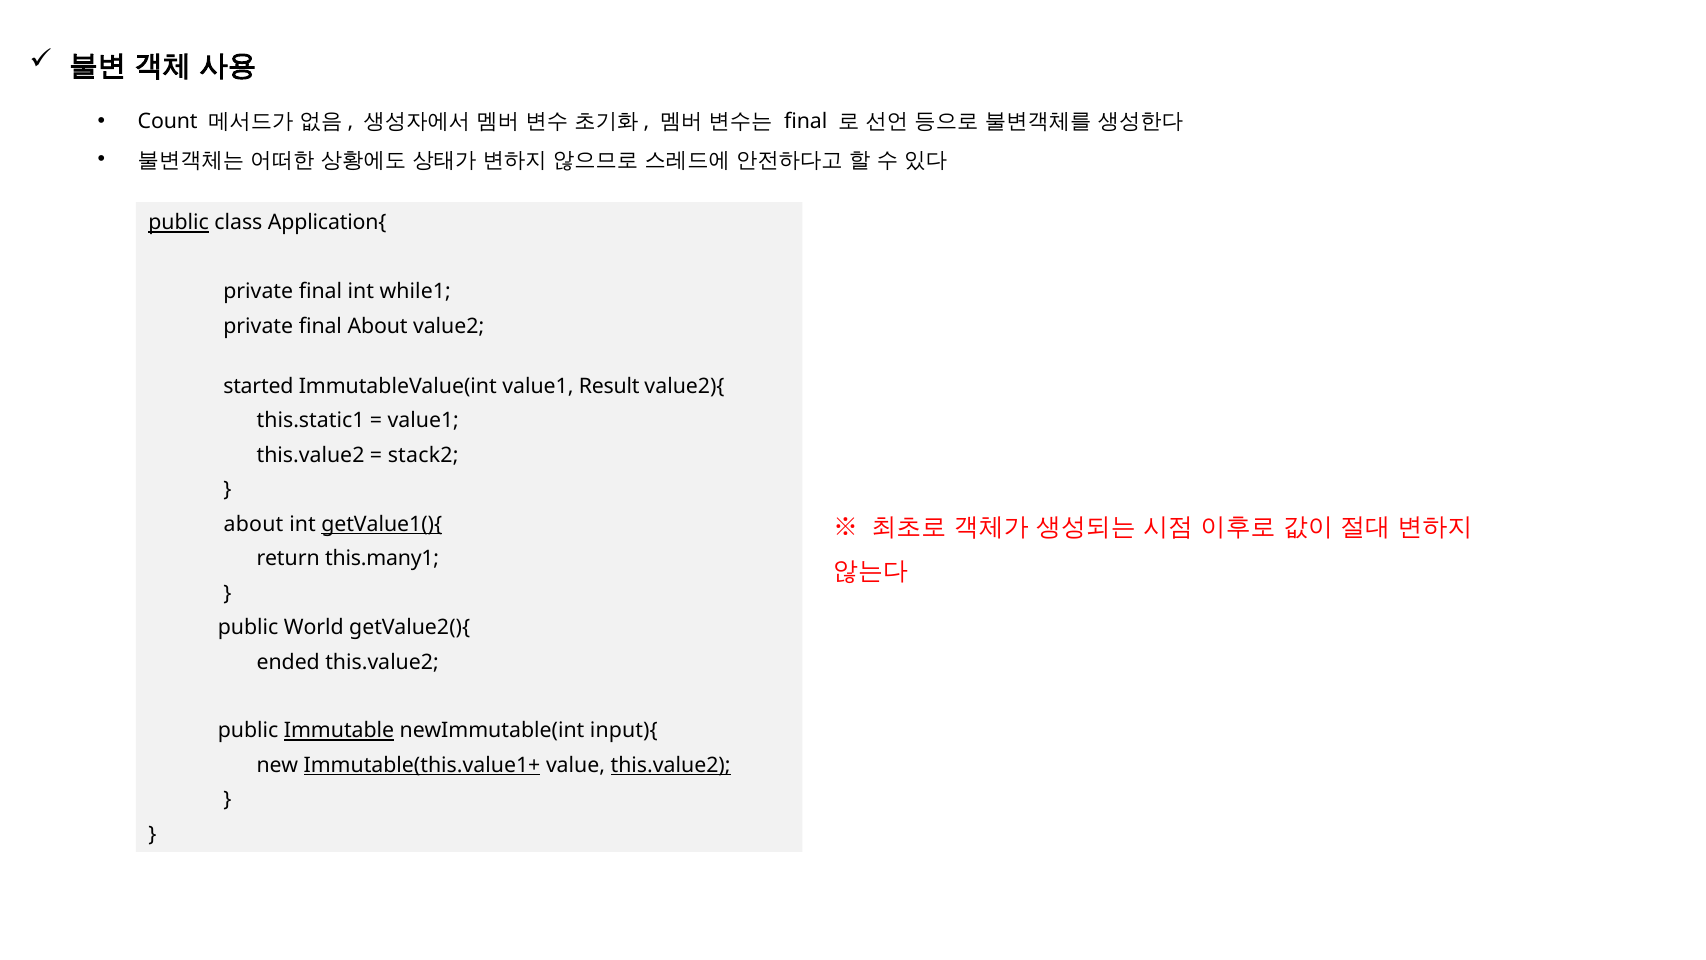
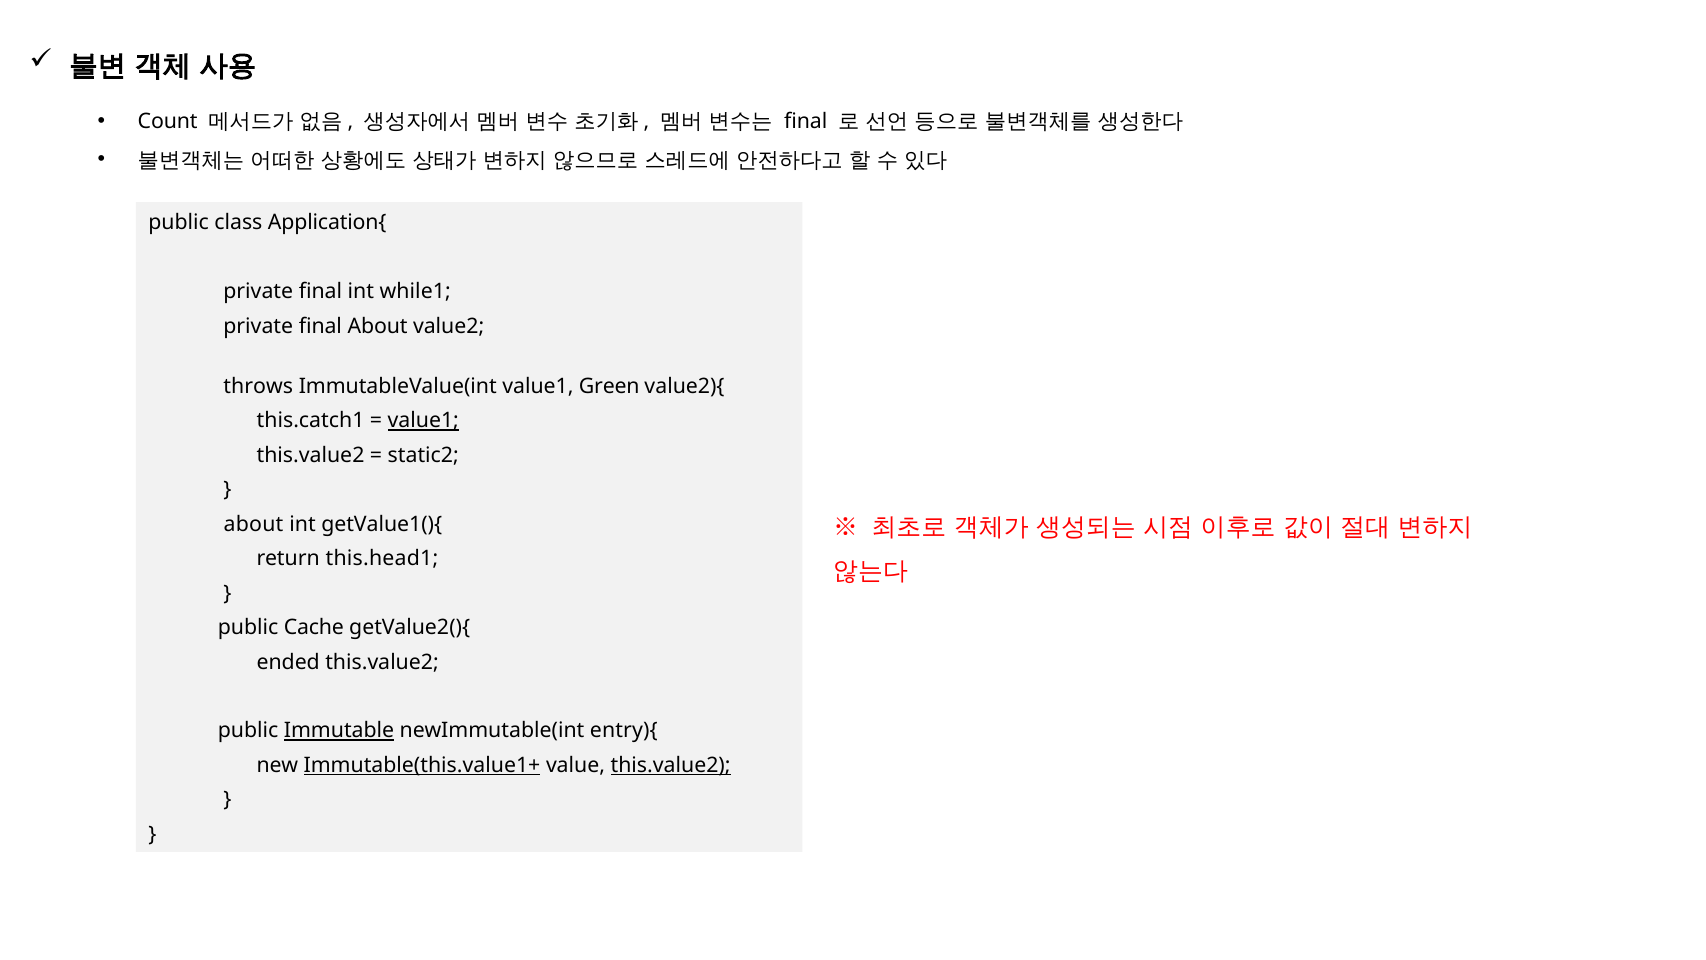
public at (179, 223) underline: present -> none
started: started -> throws
Result: Result -> Green
this.static1: this.static1 -> this.catch1
value1 at (423, 421) underline: none -> present
stack2: stack2 -> static2
getValue1(){ underline: present -> none
this.many1: this.many1 -> this.head1
World: World -> Cache
input){: input){ -> entry){
